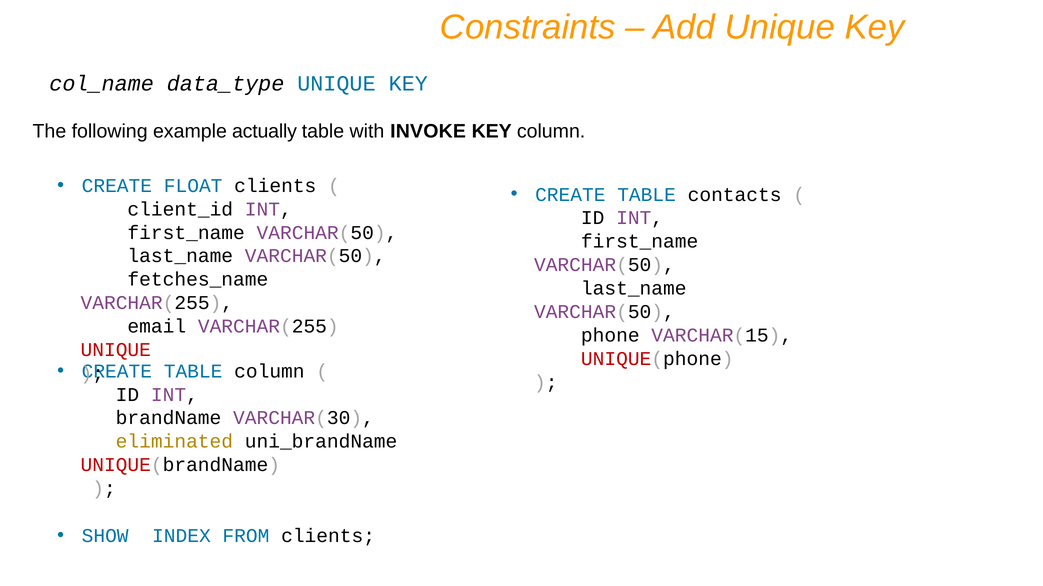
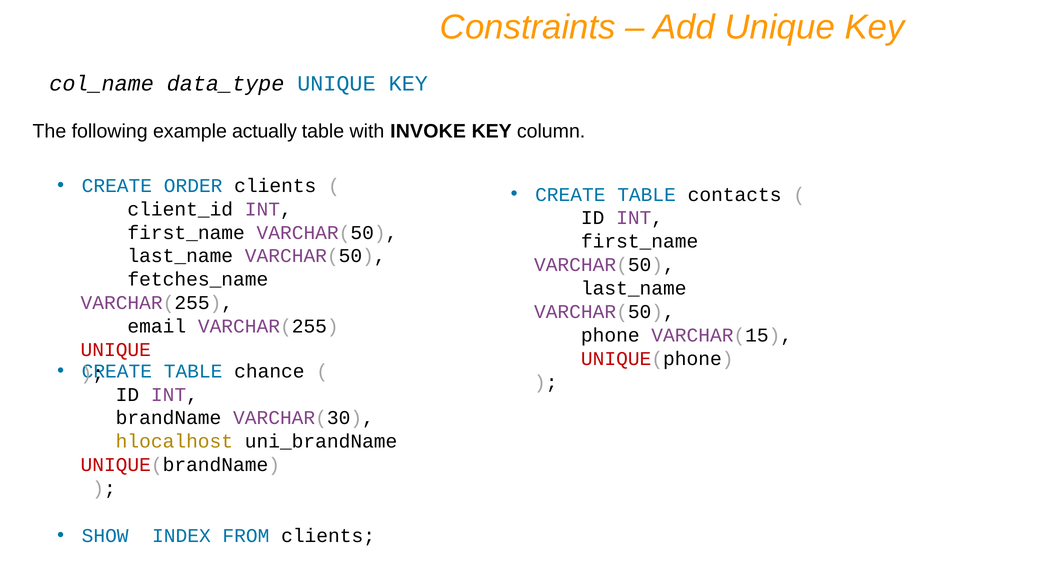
FLOAT: FLOAT -> ORDER
TABLE column: column -> chance
eliminated: eliminated -> hlocalhost
